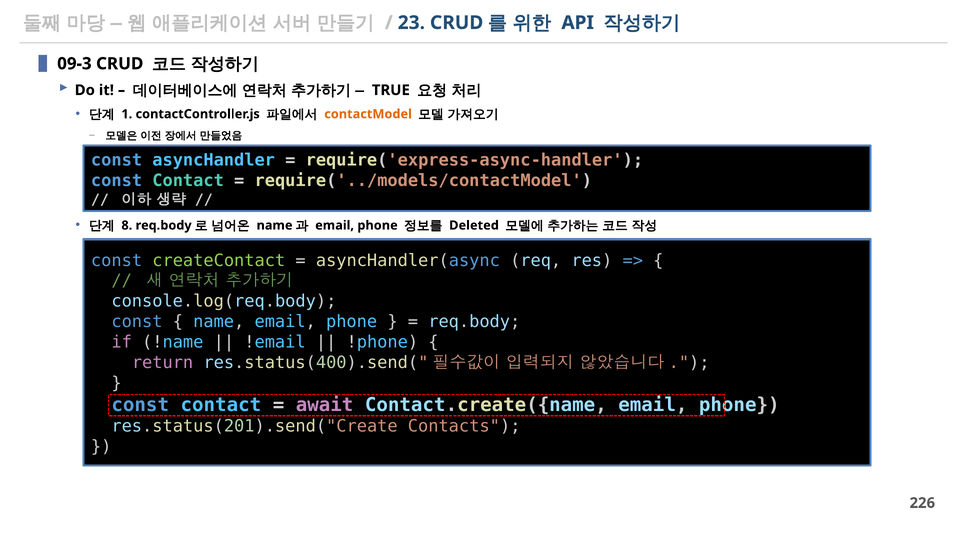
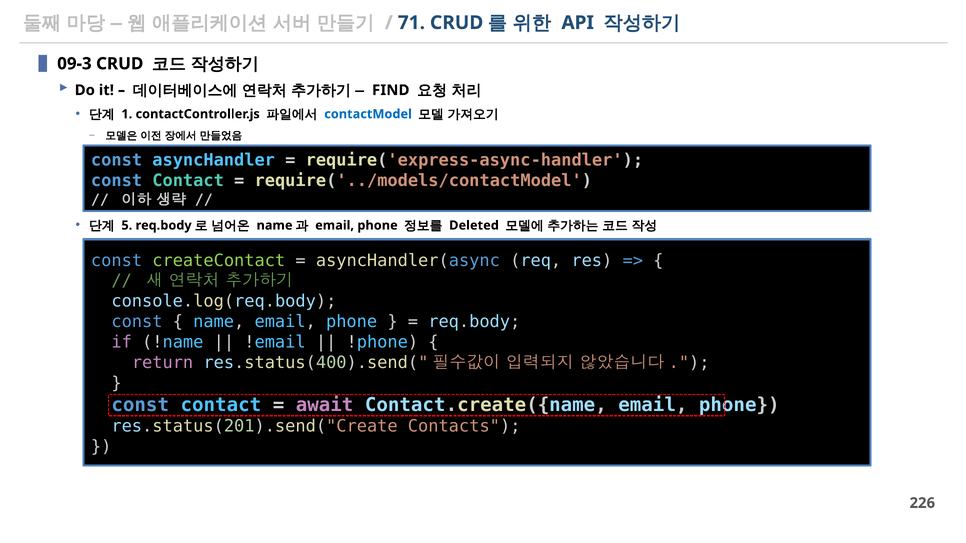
23: 23 -> 71
TRUE: TRUE -> FIND
contactModel colour: orange -> blue
8: 8 -> 5
